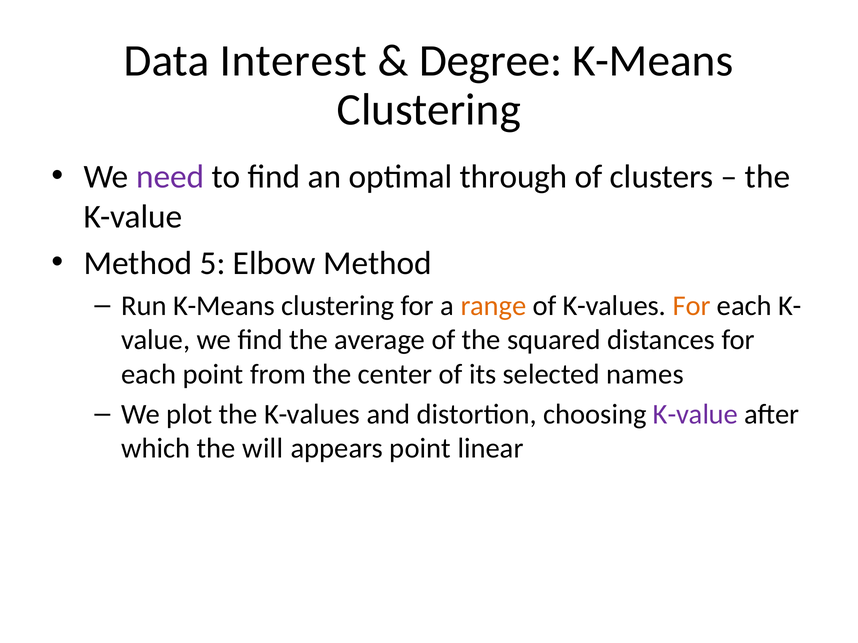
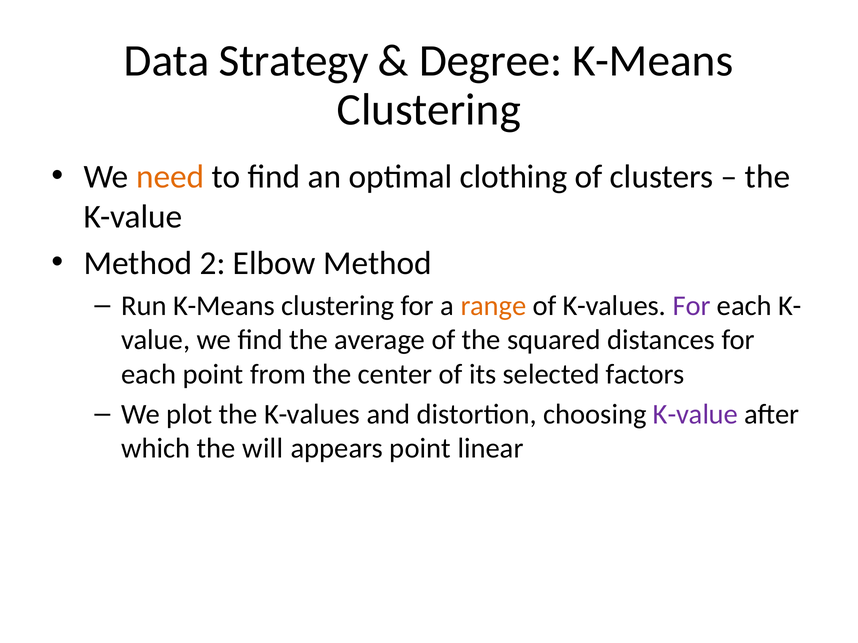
Interest: Interest -> Strategy
need colour: purple -> orange
through: through -> clothing
5: 5 -> 2
For at (692, 306) colour: orange -> purple
names: names -> factors
